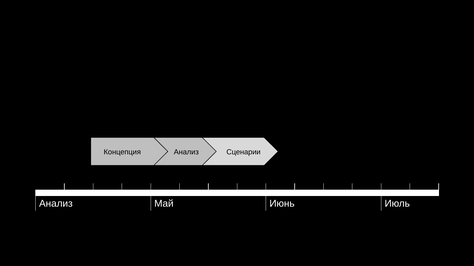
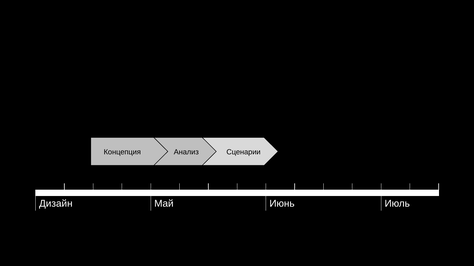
Анализ at (56, 204): Анализ -> Дизайн
